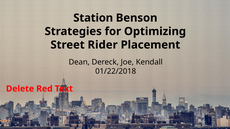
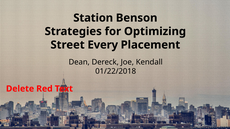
Rider: Rider -> Every
